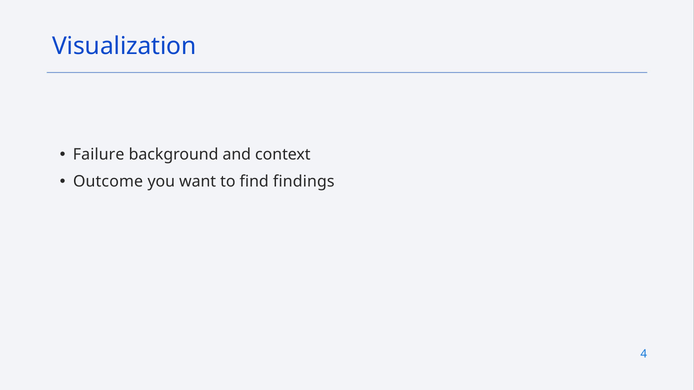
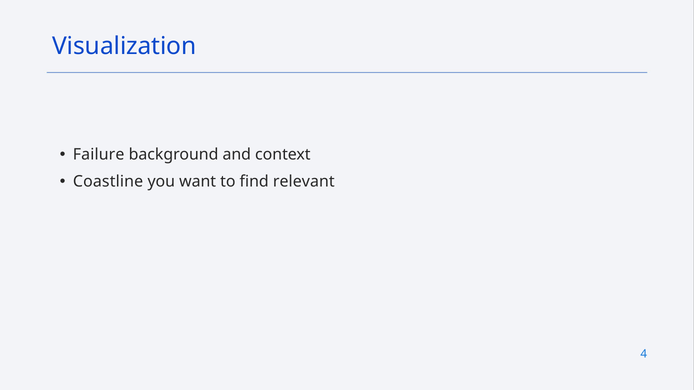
Outcome: Outcome -> Coastline
findings: findings -> relevant
